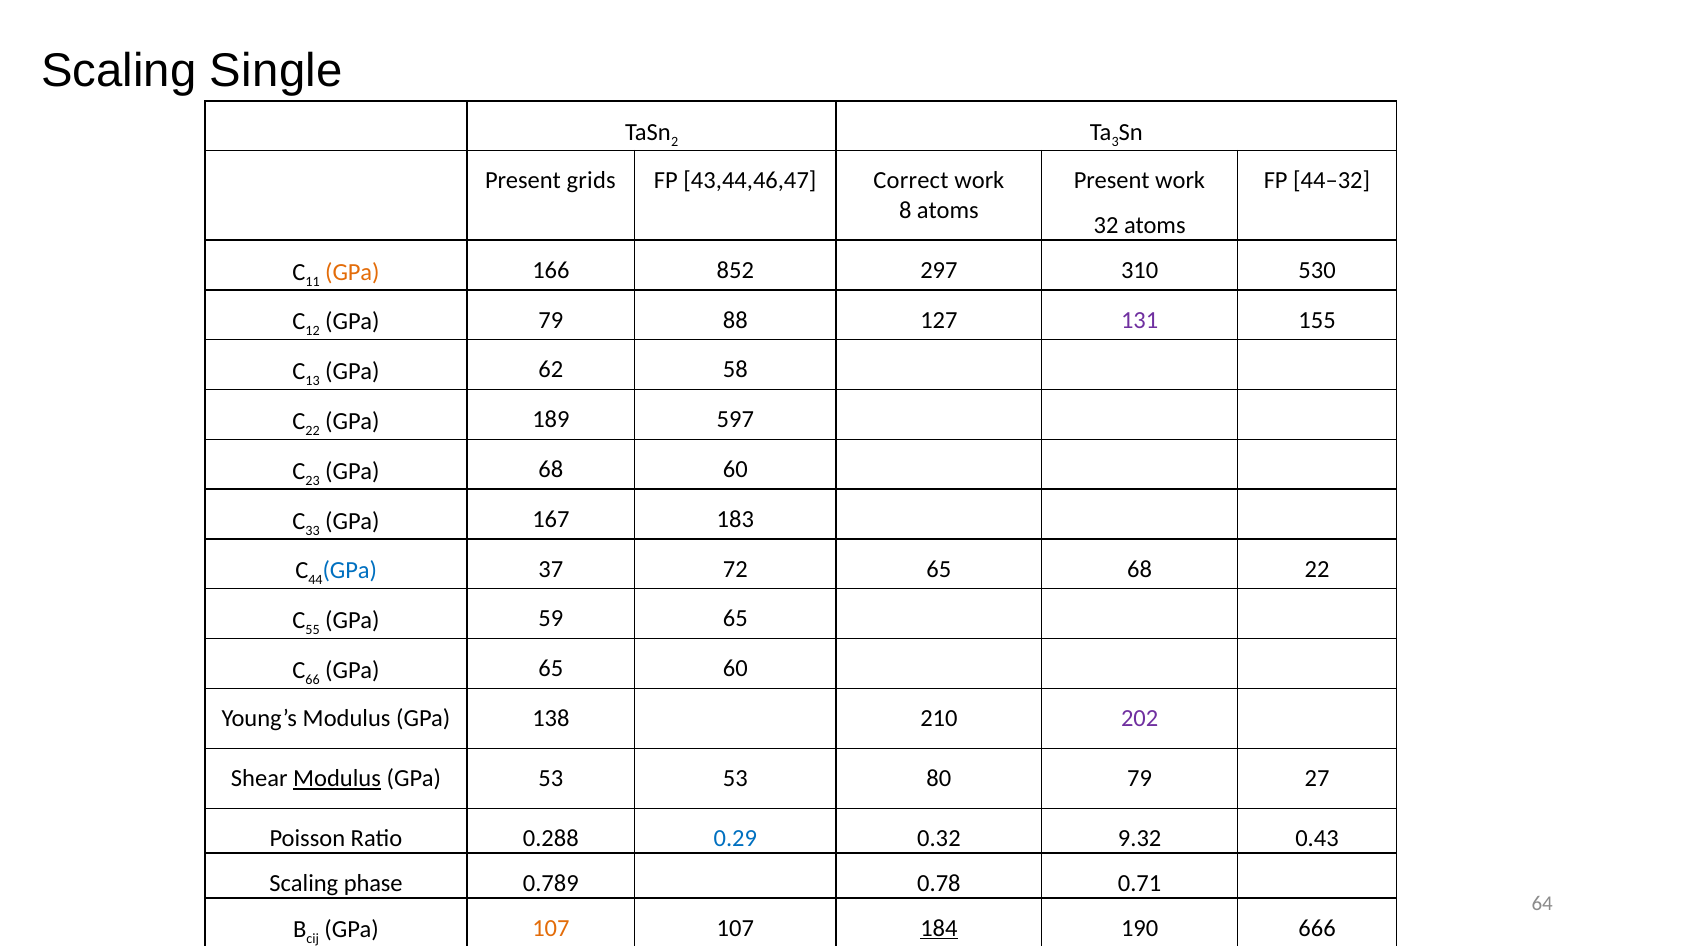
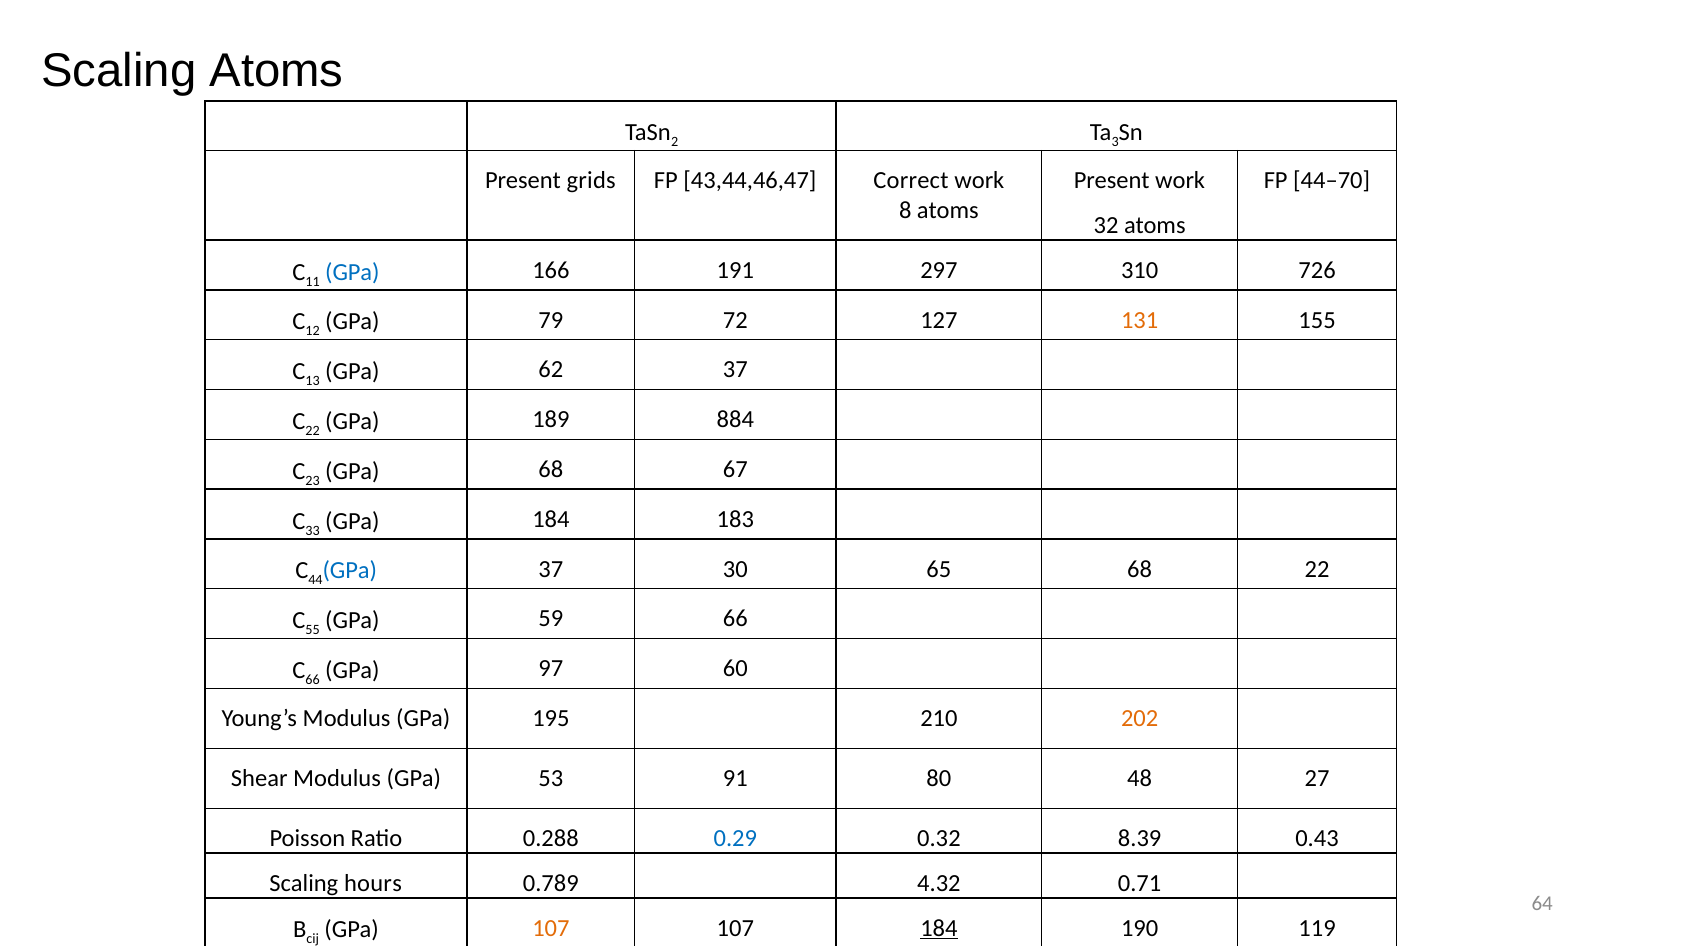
Scaling Single: Single -> Atoms
44–32: 44–32 -> 44–70
GPa at (352, 272) colour: orange -> blue
852: 852 -> 191
530: 530 -> 726
88: 88 -> 72
131 colour: purple -> orange
62 58: 58 -> 37
597: 597 -> 884
68 60: 60 -> 67
GPa 167: 167 -> 184
72: 72 -> 30
59 65: 65 -> 66
GPa 65: 65 -> 97
138: 138 -> 195
202 colour: purple -> orange
Modulus at (337, 778) underline: present -> none
53 53: 53 -> 91
80 79: 79 -> 48
9.32: 9.32 -> 8.39
phase: phase -> hours
0.78: 0.78 -> 4.32
666: 666 -> 119
